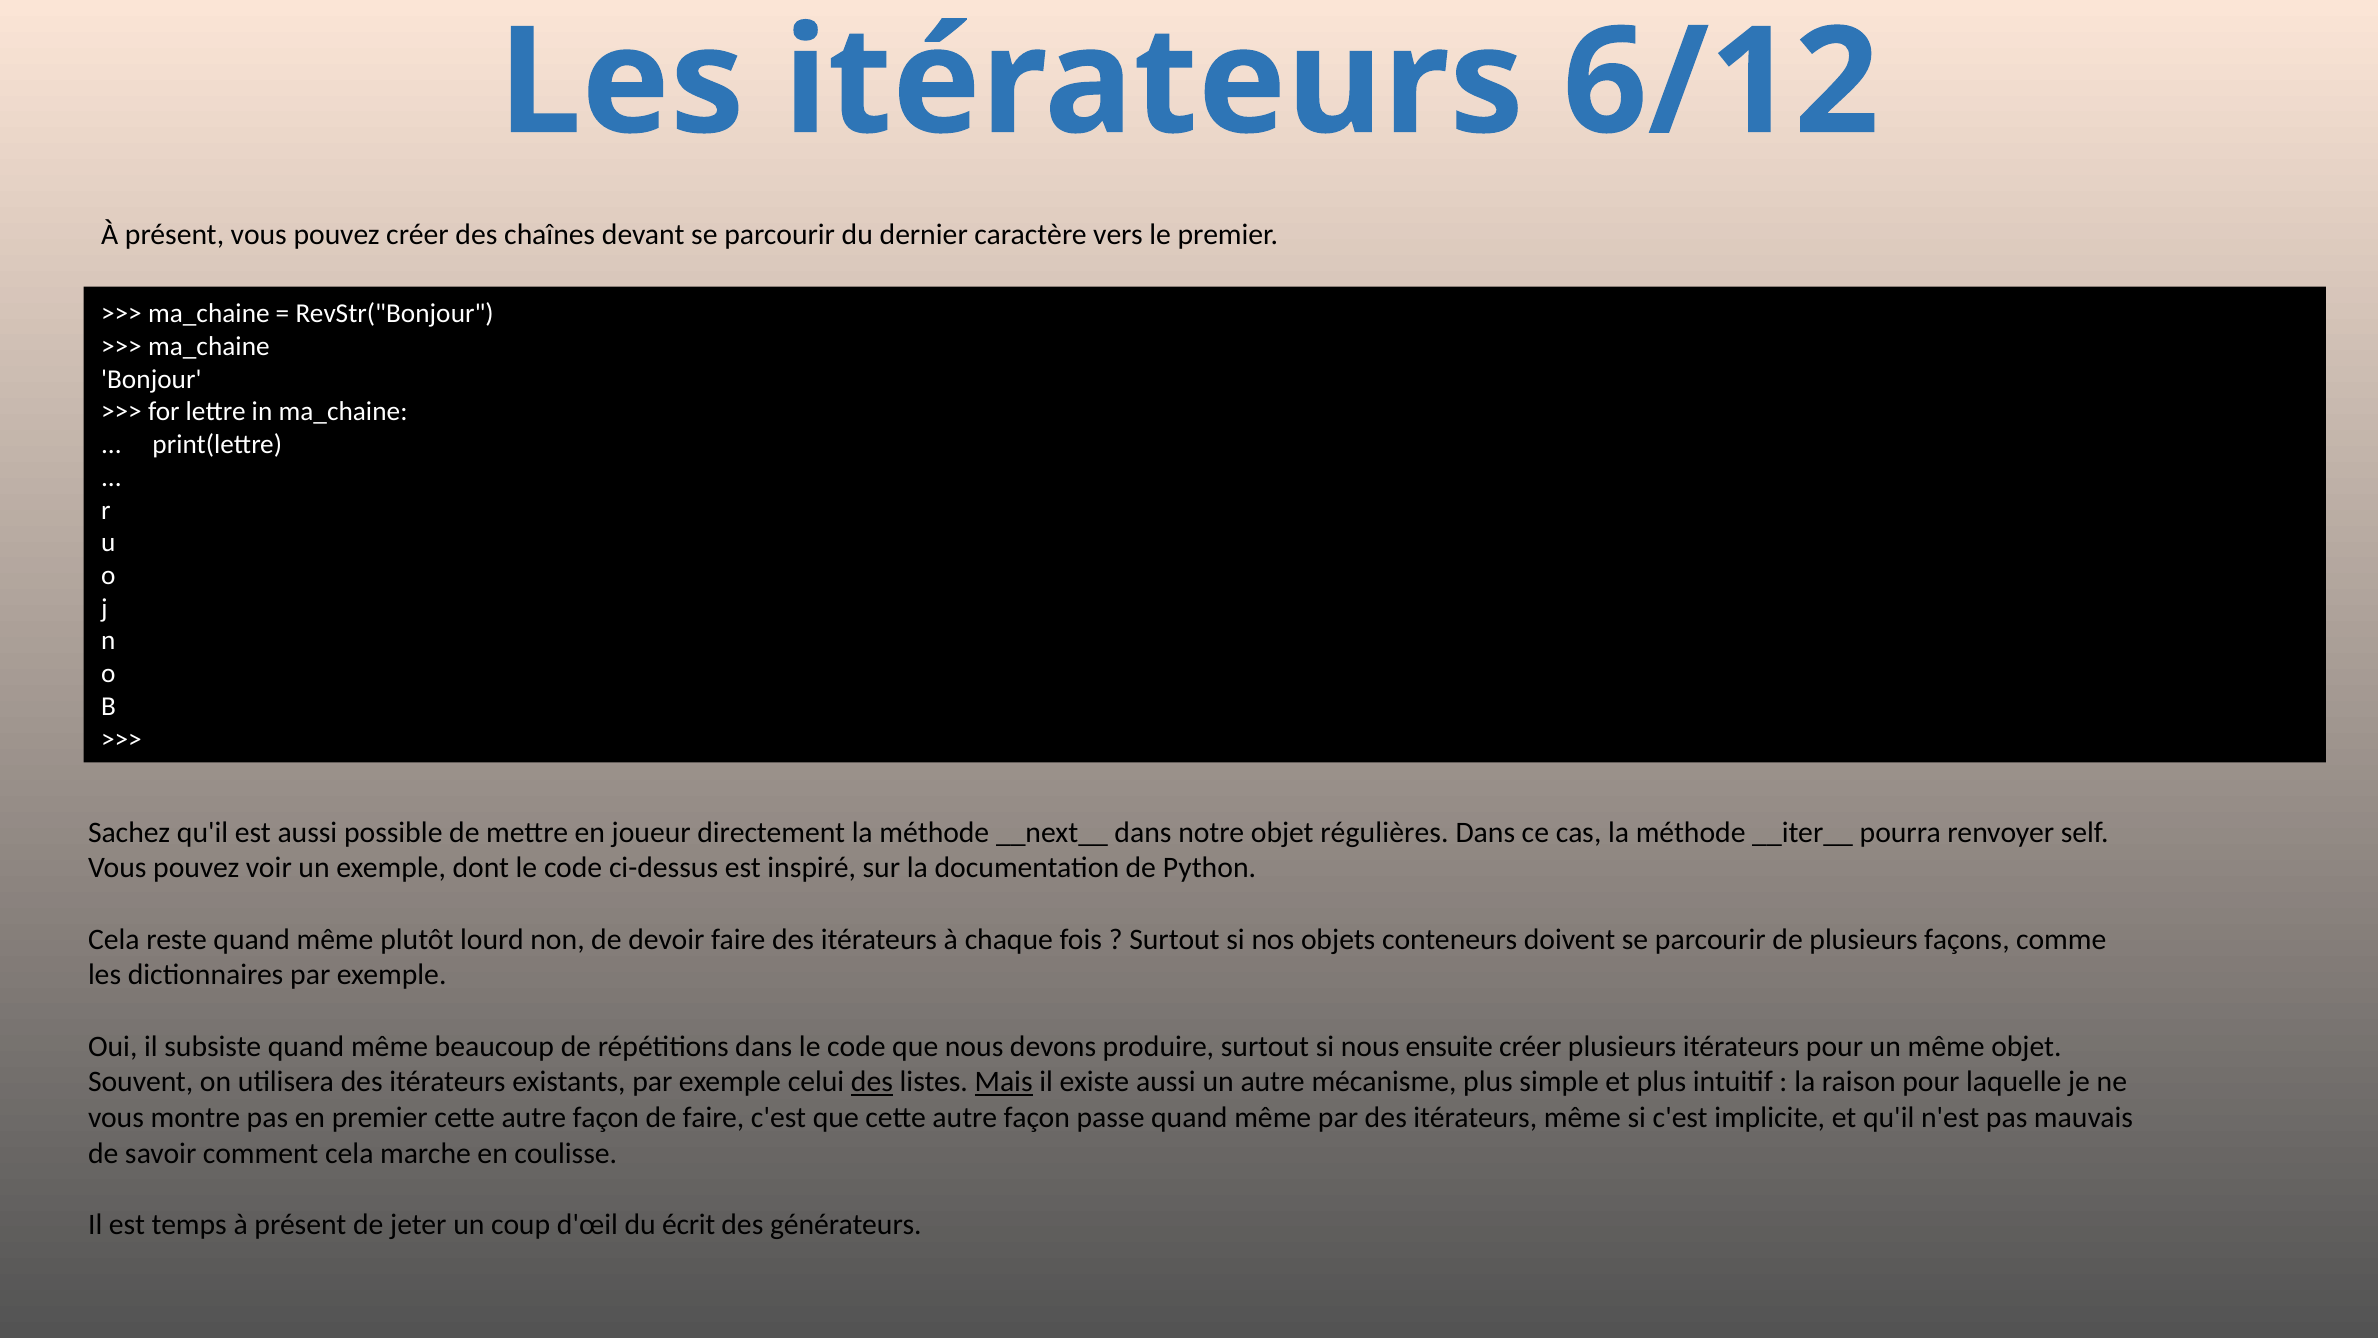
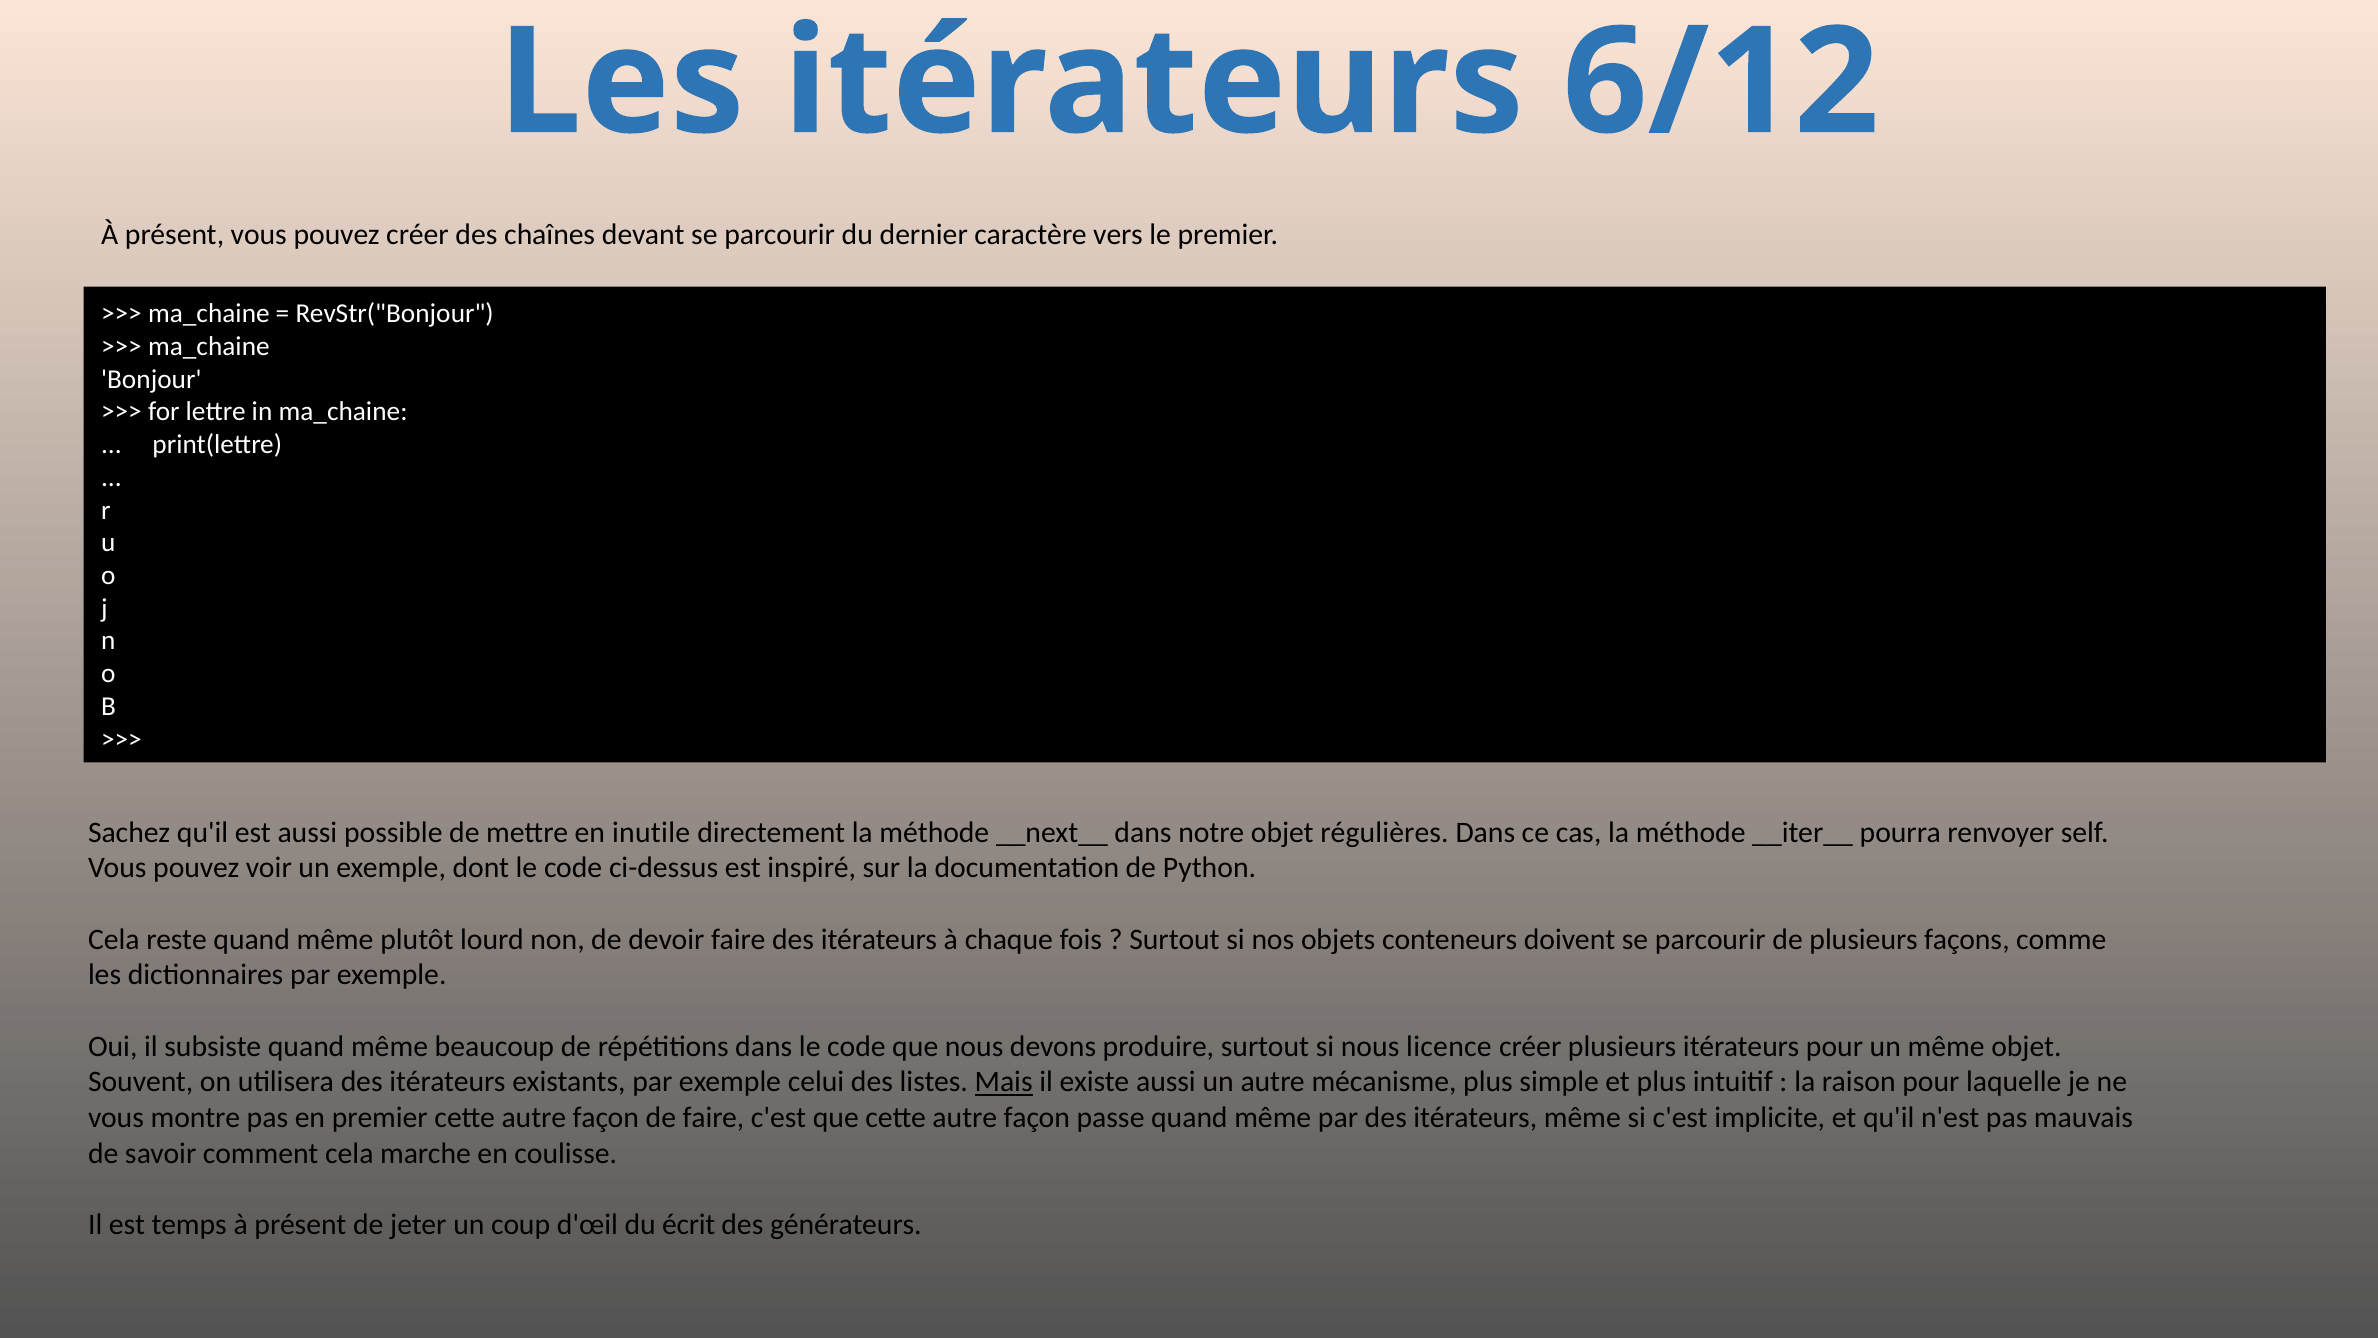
joueur: joueur -> inutile
ensuite: ensuite -> licence
des at (872, 1082) underline: present -> none
